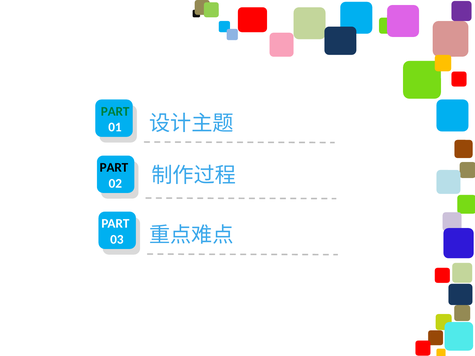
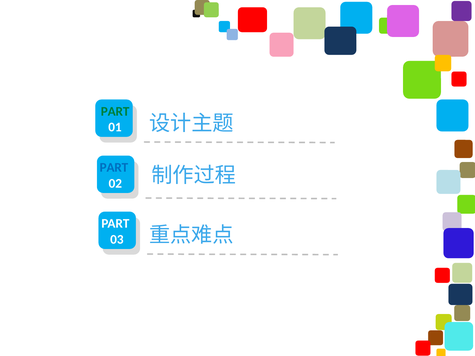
PART at (114, 168) colour: black -> blue
